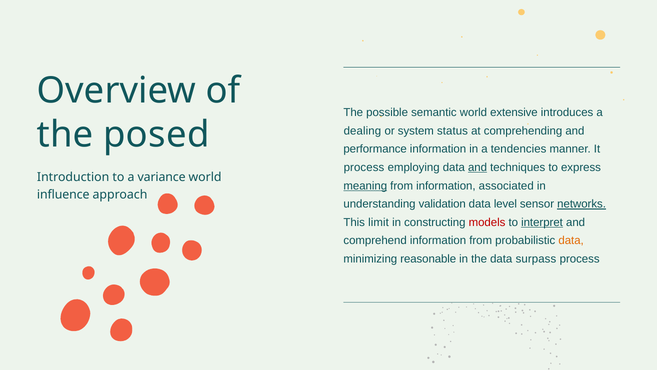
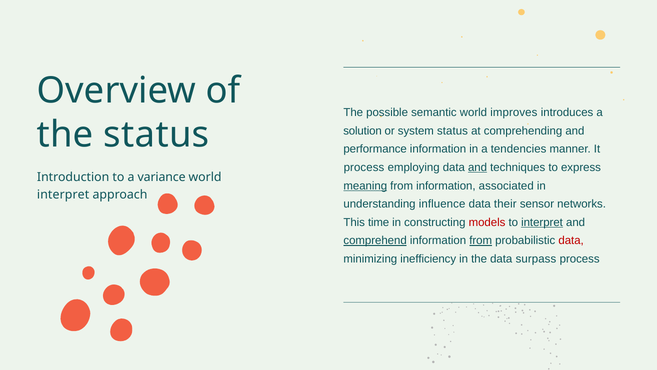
extensive: extensive -> improves
the posed: posed -> status
dealing: dealing -> solution
influence at (63, 194): influence -> interpret
validation: validation -> influence
level: level -> their
networks underline: present -> none
limit: limit -> time
comprehend underline: none -> present
from at (481, 240) underline: none -> present
data at (571, 240) colour: orange -> red
reasonable: reasonable -> inefficiency
